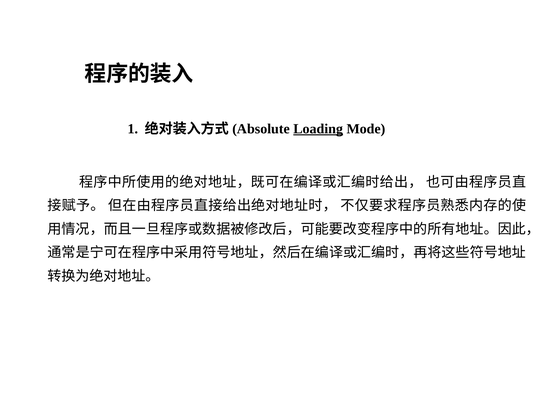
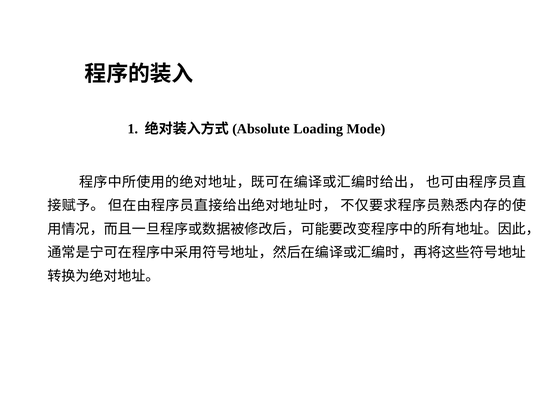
Loading underline: present -> none
